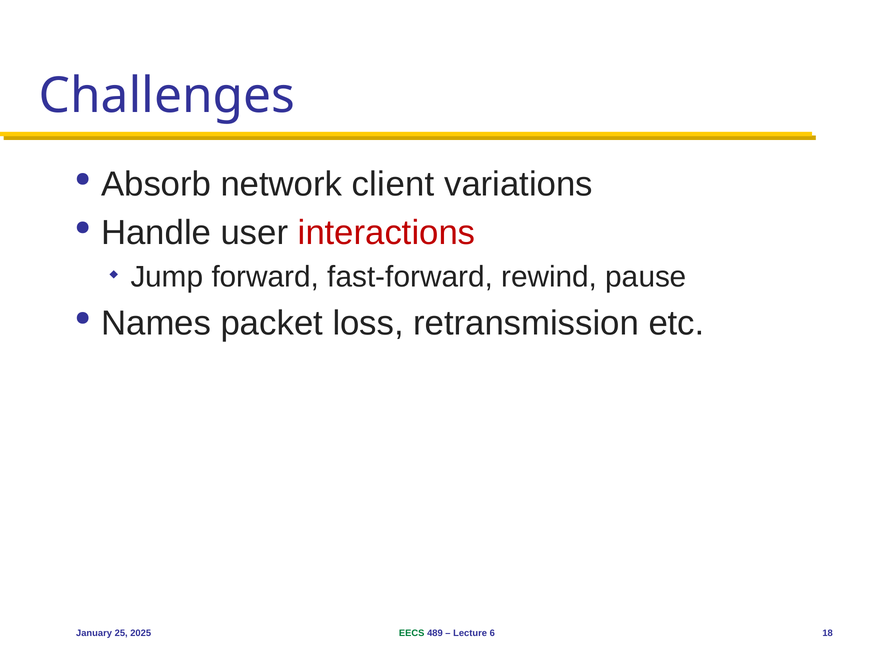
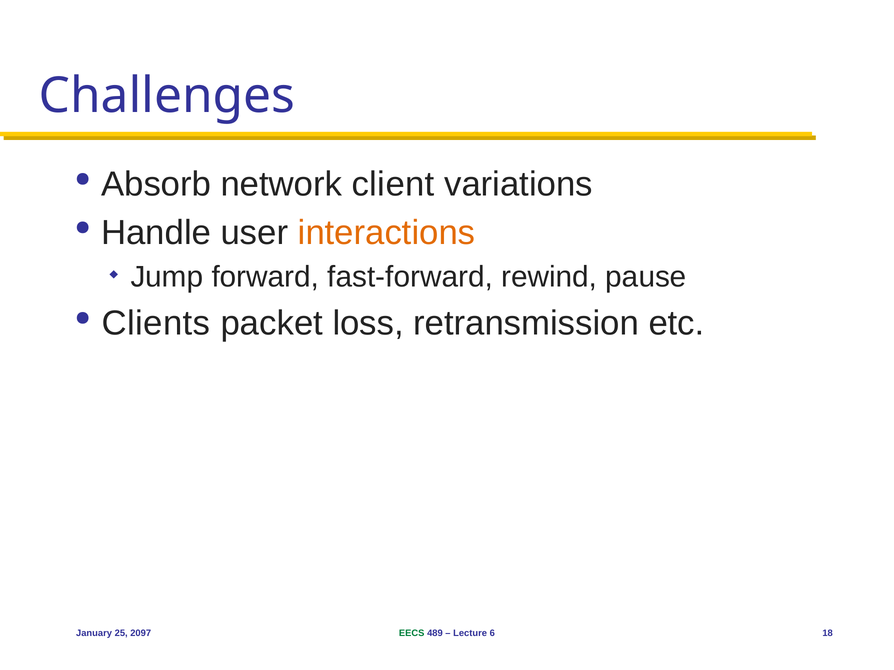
interactions colour: red -> orange
Names: Names -> Clients
2025: 2025 -> 2097
